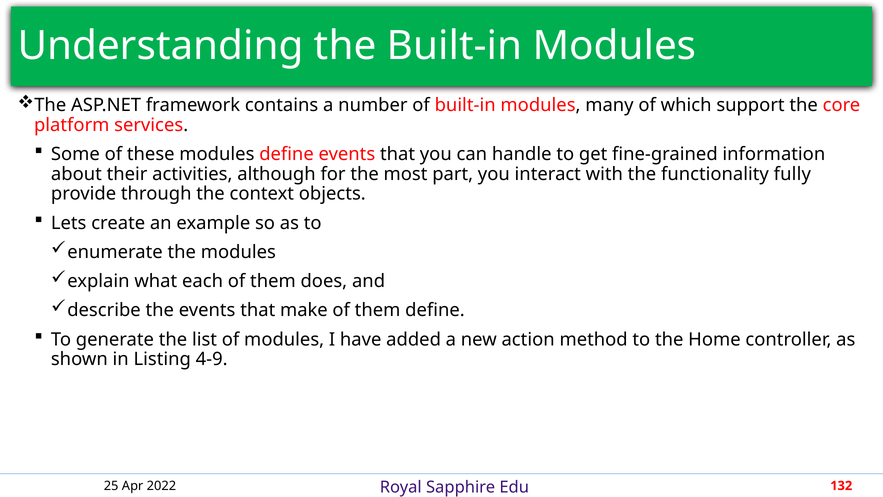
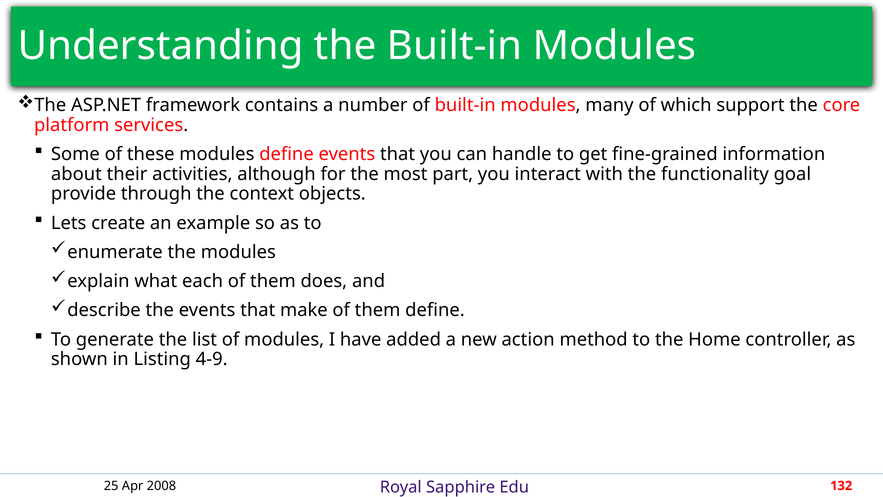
fully: fully -> goal
2022: 2022 -> 2008
